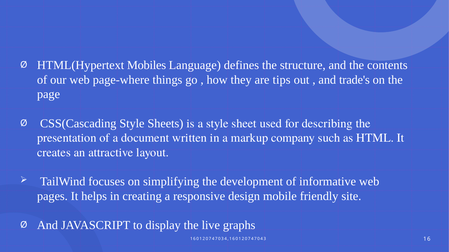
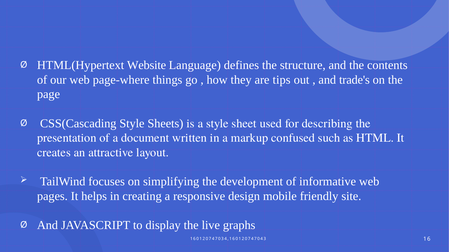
Mobiles: Mobiles -> Website
company: company -> confused
